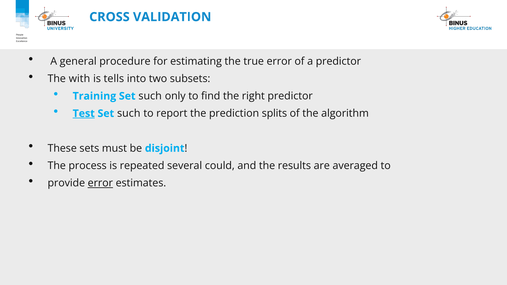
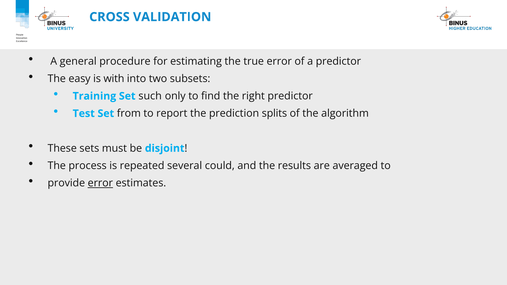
with: with -> easy
tells: tells -> with
Test underline: present -> none
such at (129, 114): such -> from
